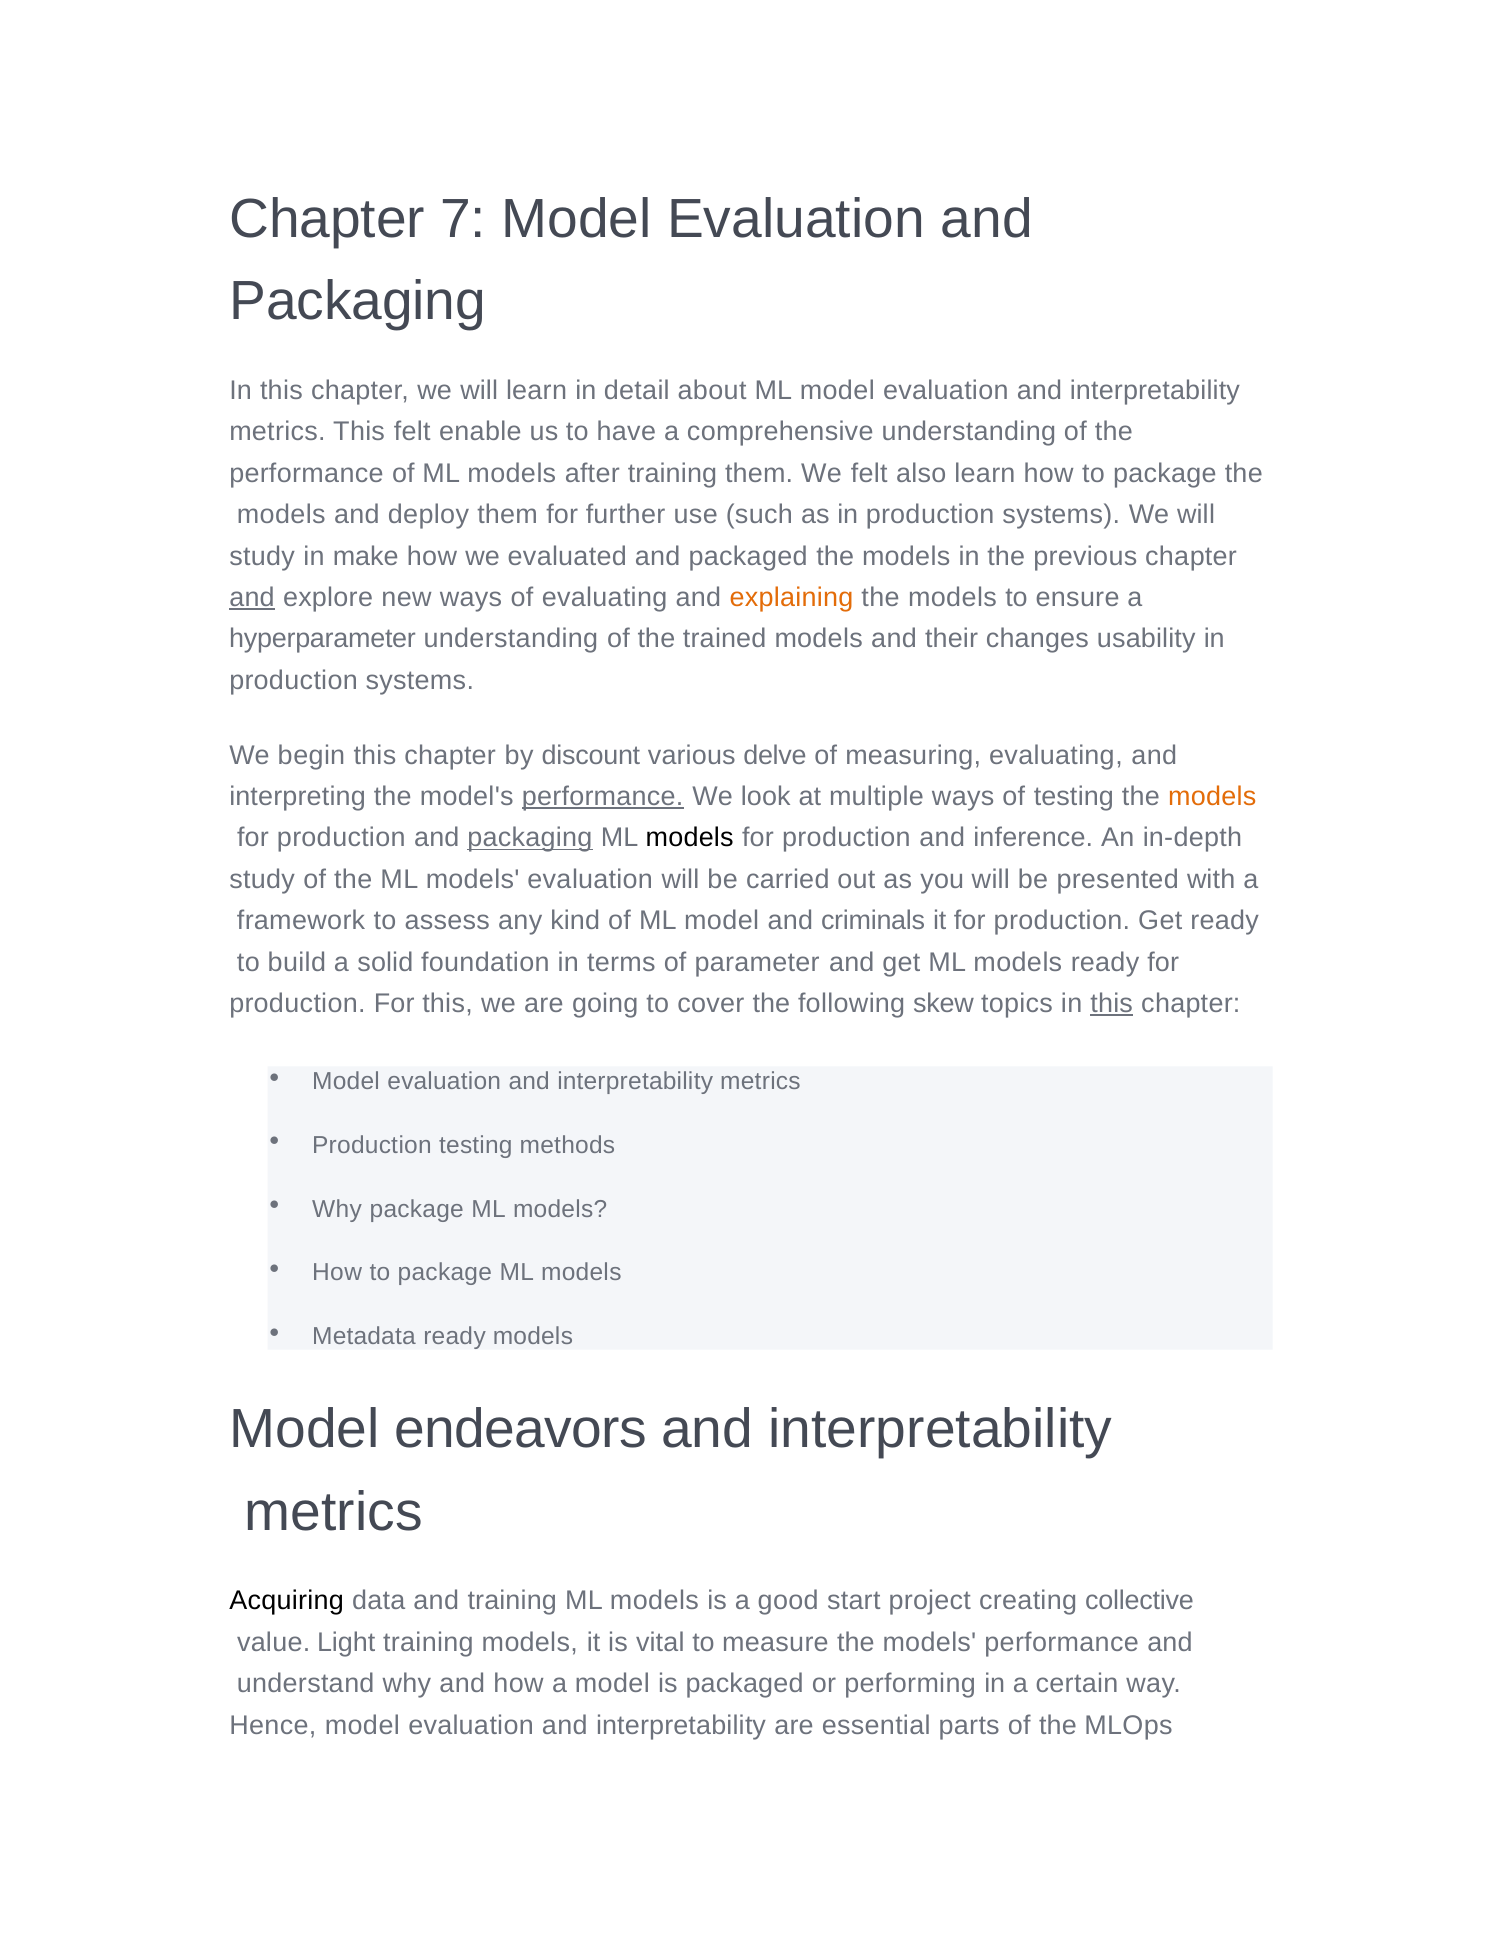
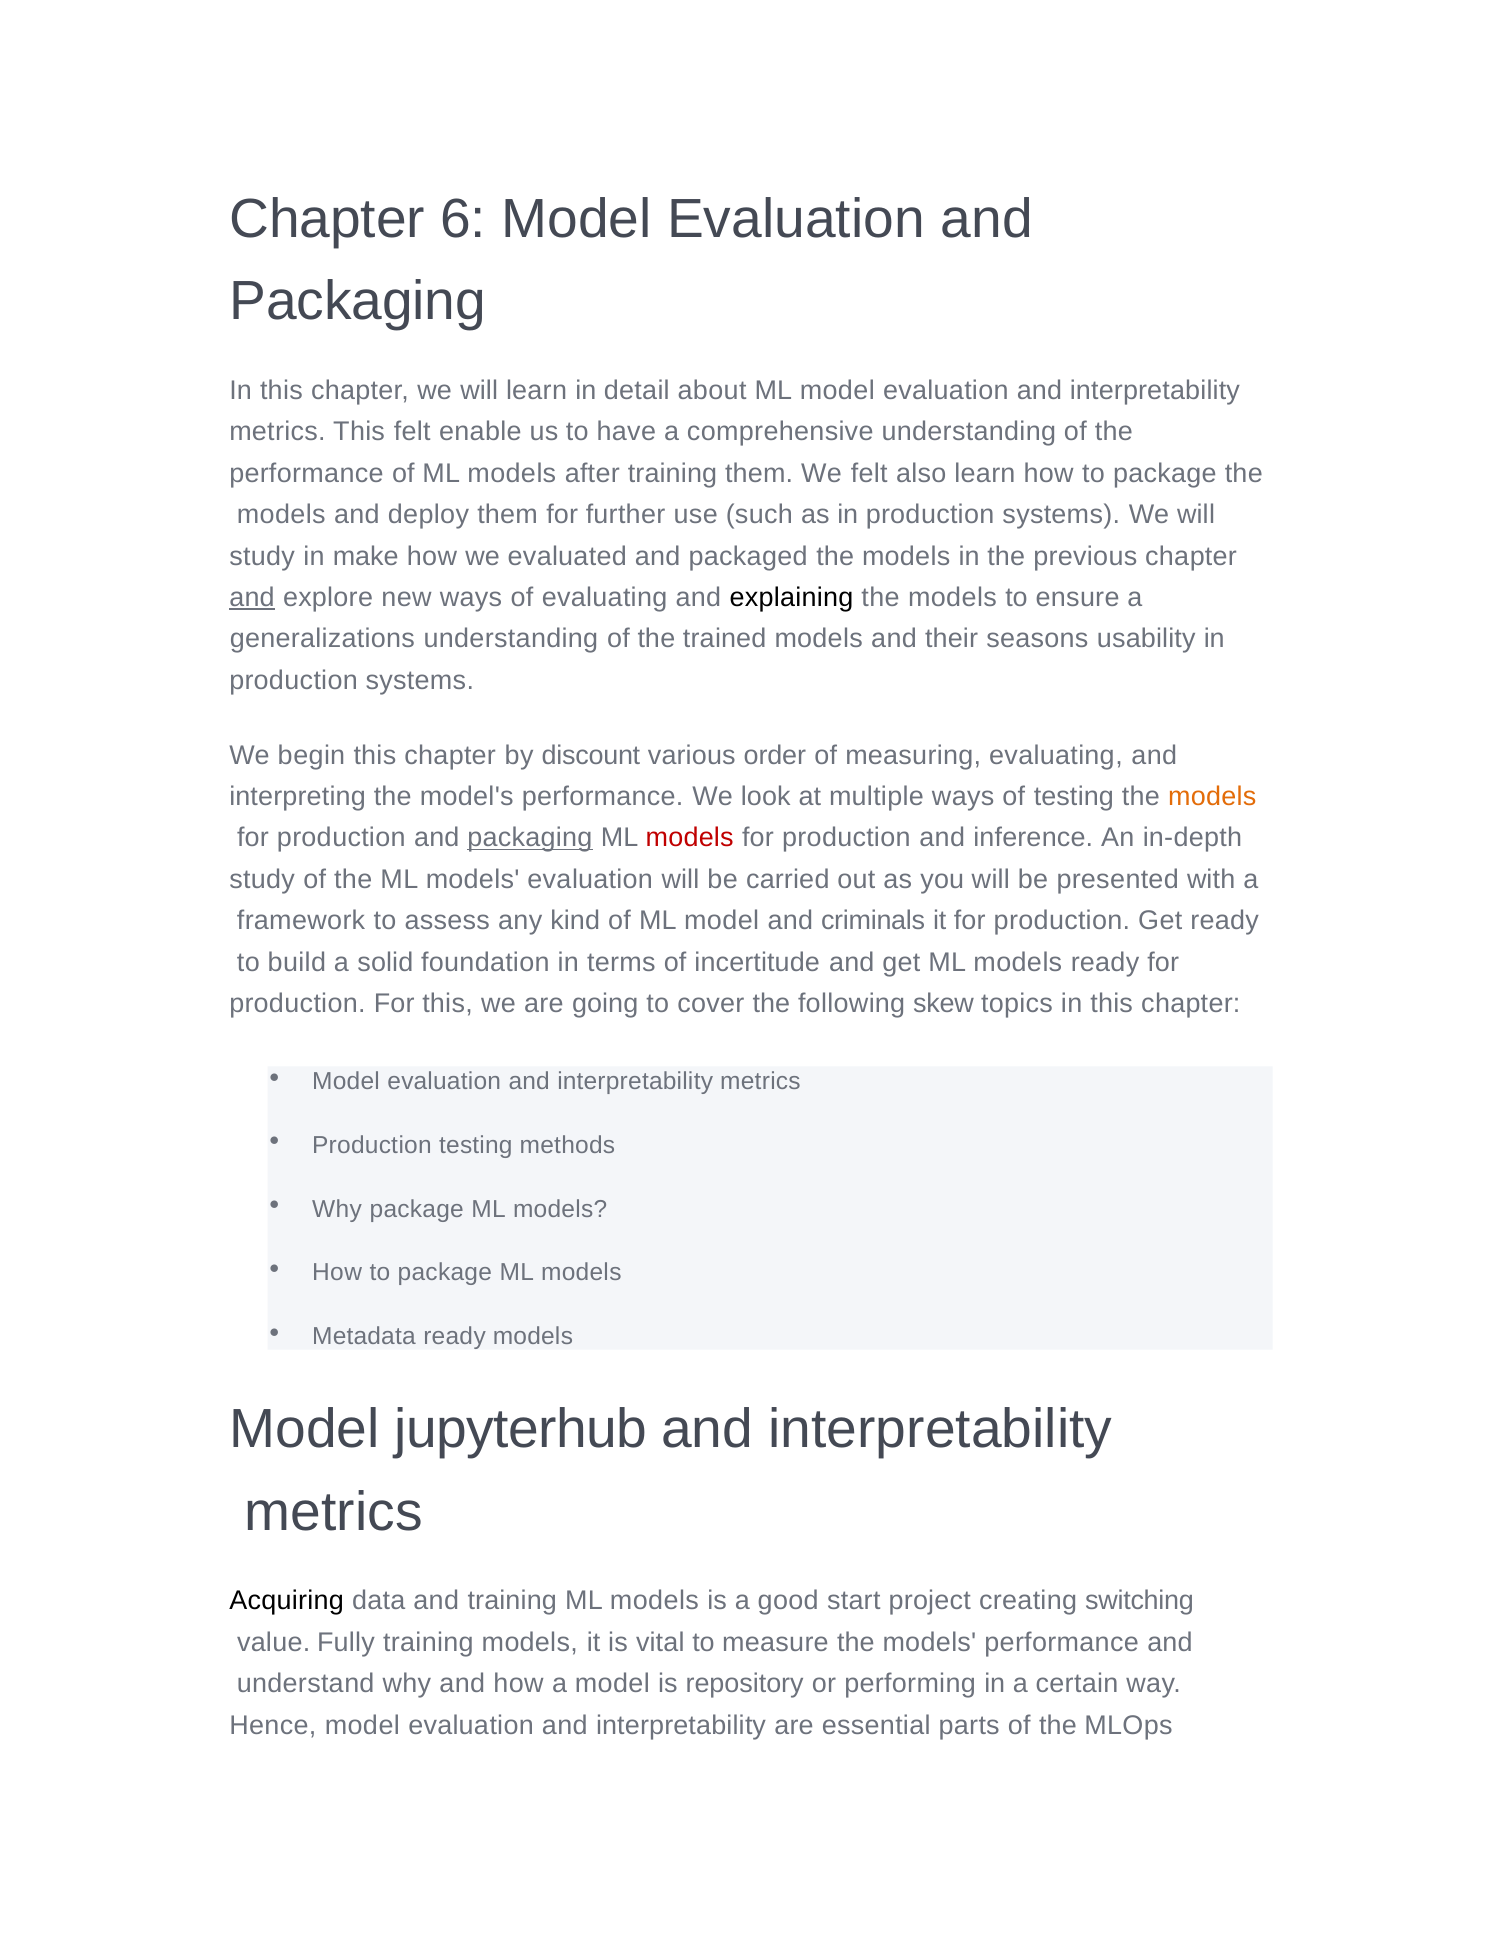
7: 7 -> 6
explaining colour: orange -> black
hyperparameter: hyperparameter -> generalizations
changes: changes -> seasons
delve: delve -> order
performance at (603, 797) underline: present -> none
models at (690, 838) colour: black -> red
parameter: parameter -> incertitude
this at (1112, 1004) underline: present -> none
endeavors: endeavors -> jupyterhub
collective: collective -> switching
Light: Light -> Fully
is packaged: packaged -> repository
